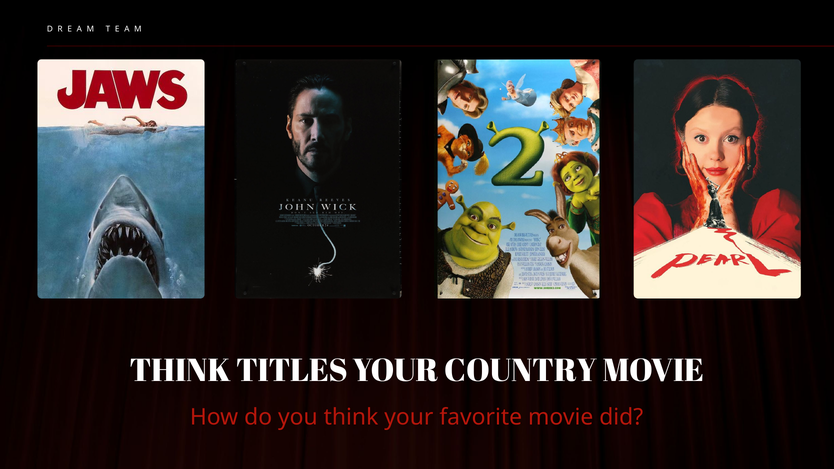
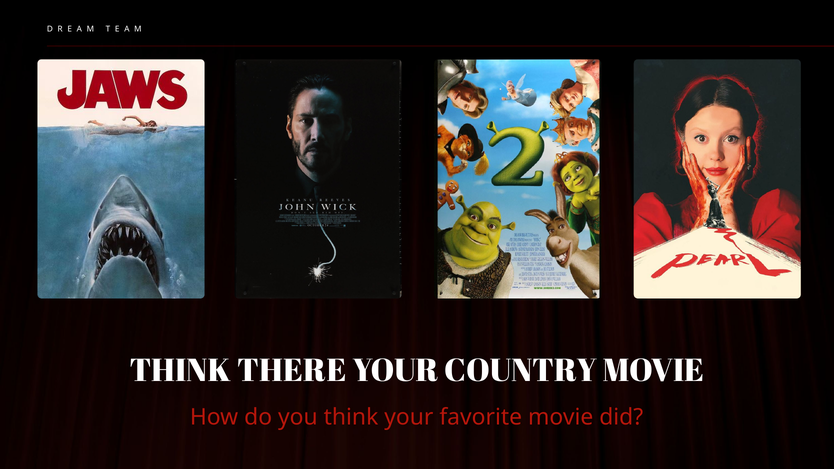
TITLES: TITLES -> THERE
